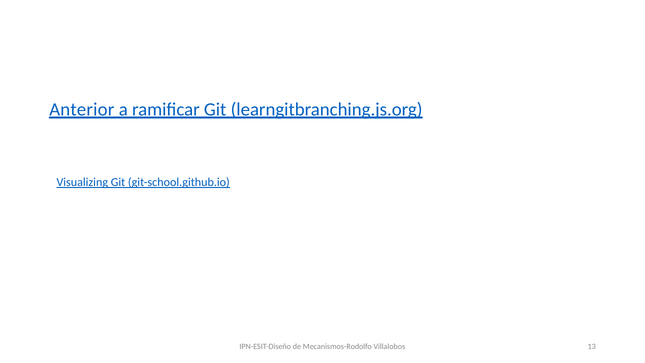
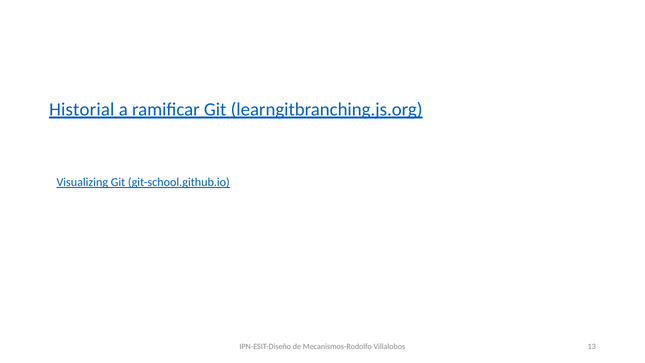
Anterior: Anterior -> Historial
